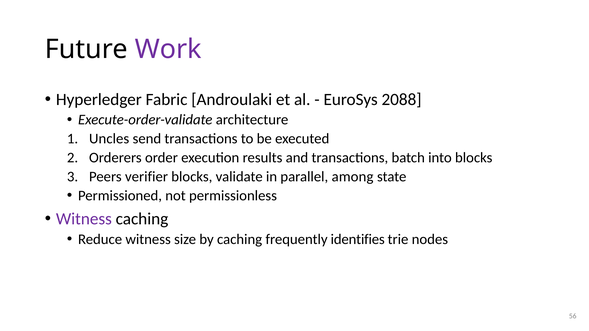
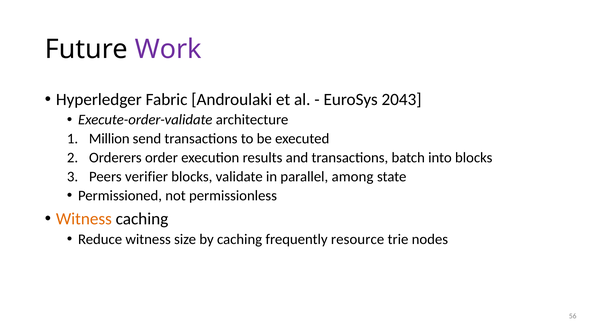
2088: 2088 -> 2043
Uncles: Uncles -> Million
Witness at (84, 219) colour: purple -> orange
identifies: identifies -> resource
